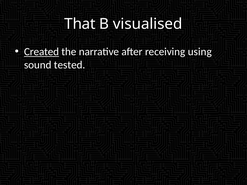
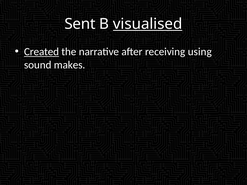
That: That -> Sent
visualised underline: none -> present
tested: tested -> makes
